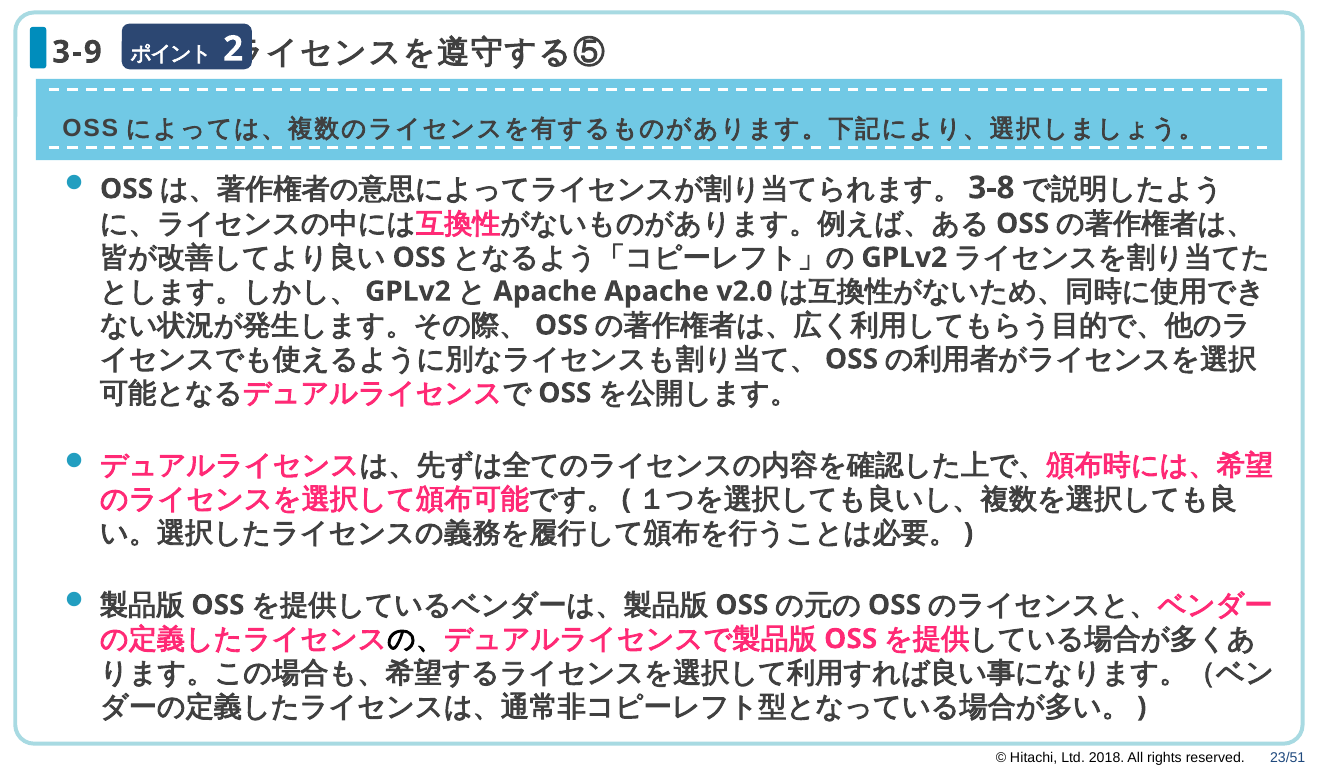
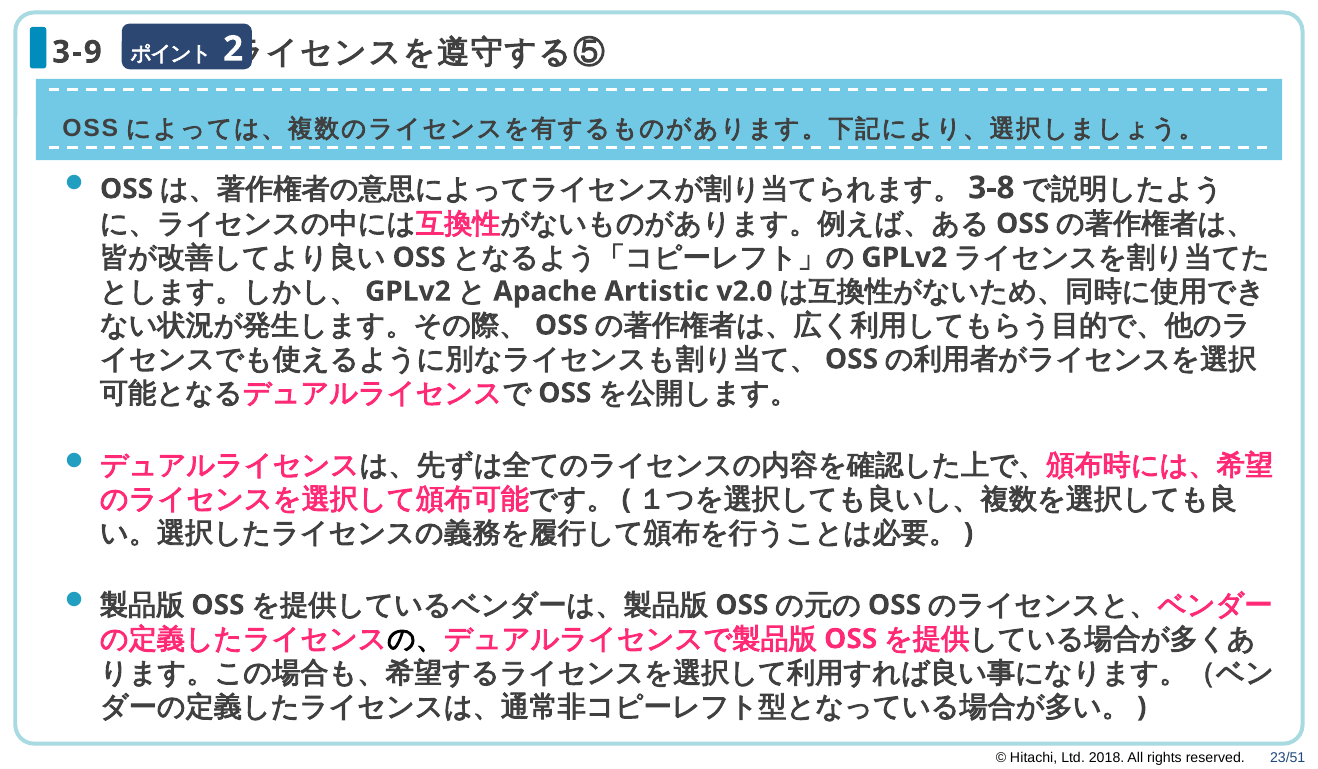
Apache at (657, 291): Apache -> Artistic
